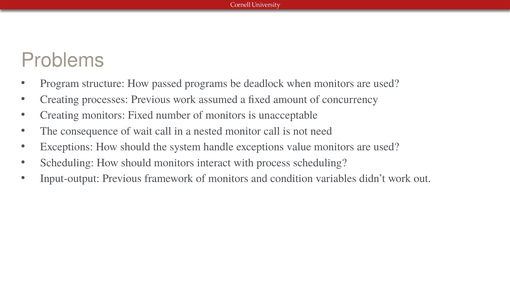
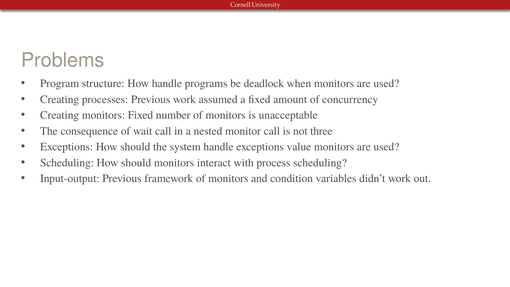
How passed: passed -> handle
need: need -> three
